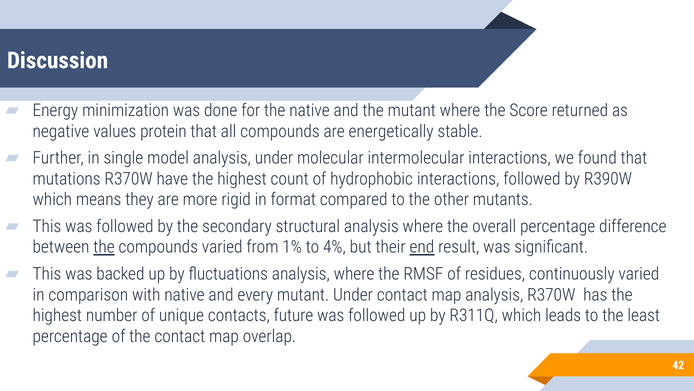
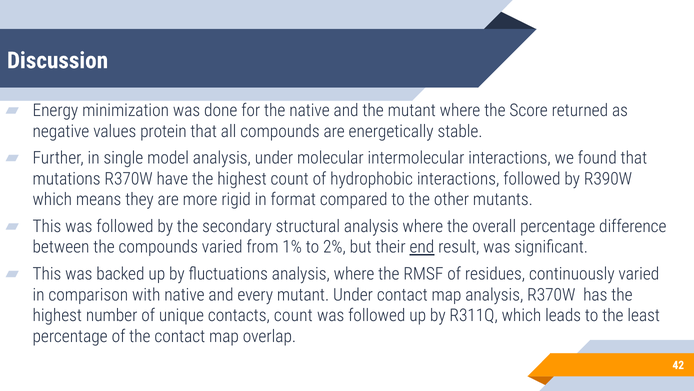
the at (104, 247) underline: present -> none
4%: 4% -> 2%
contacts future: future -> count
